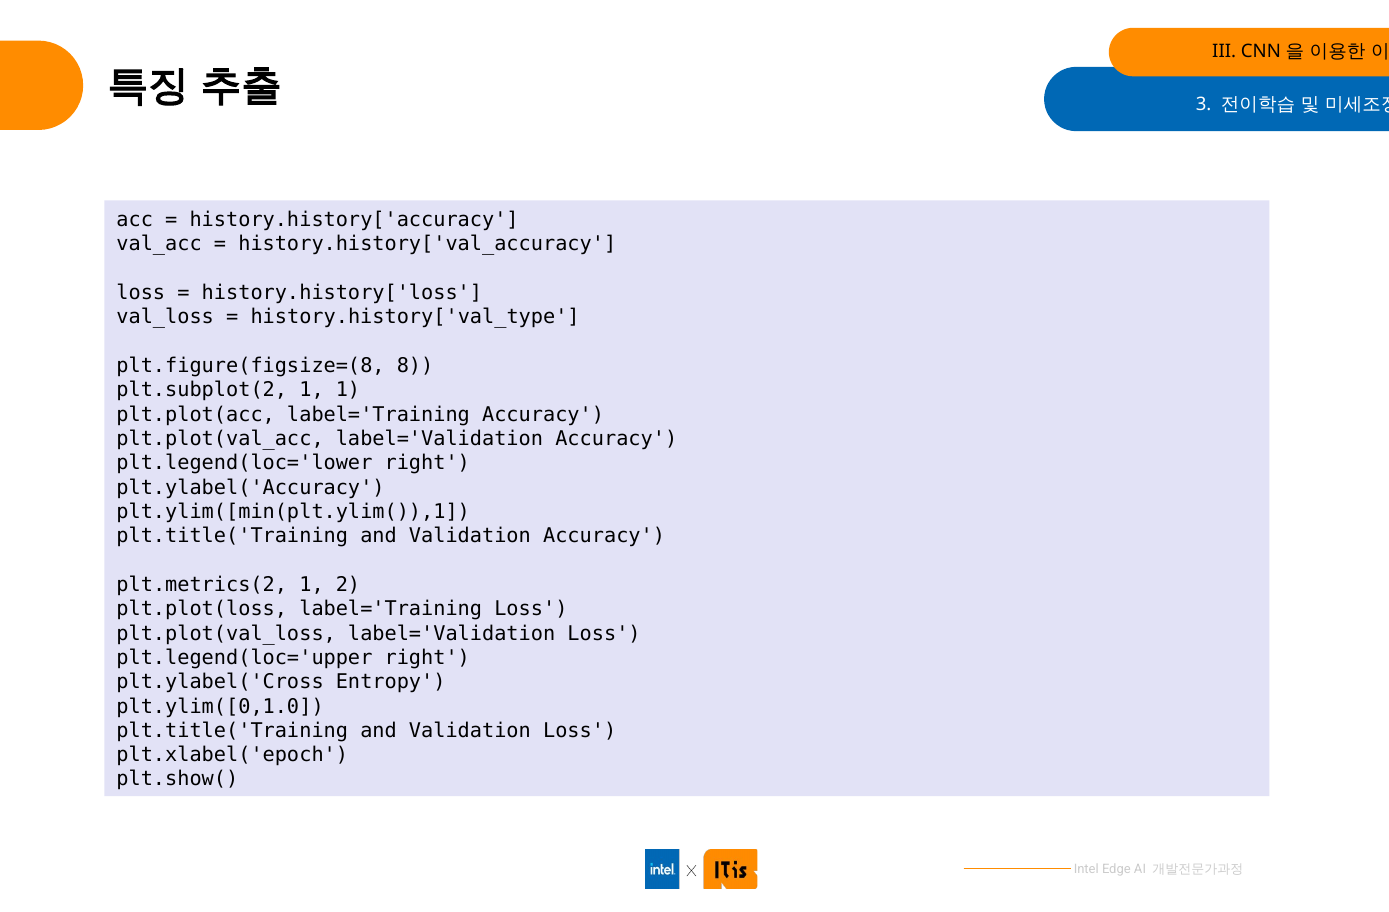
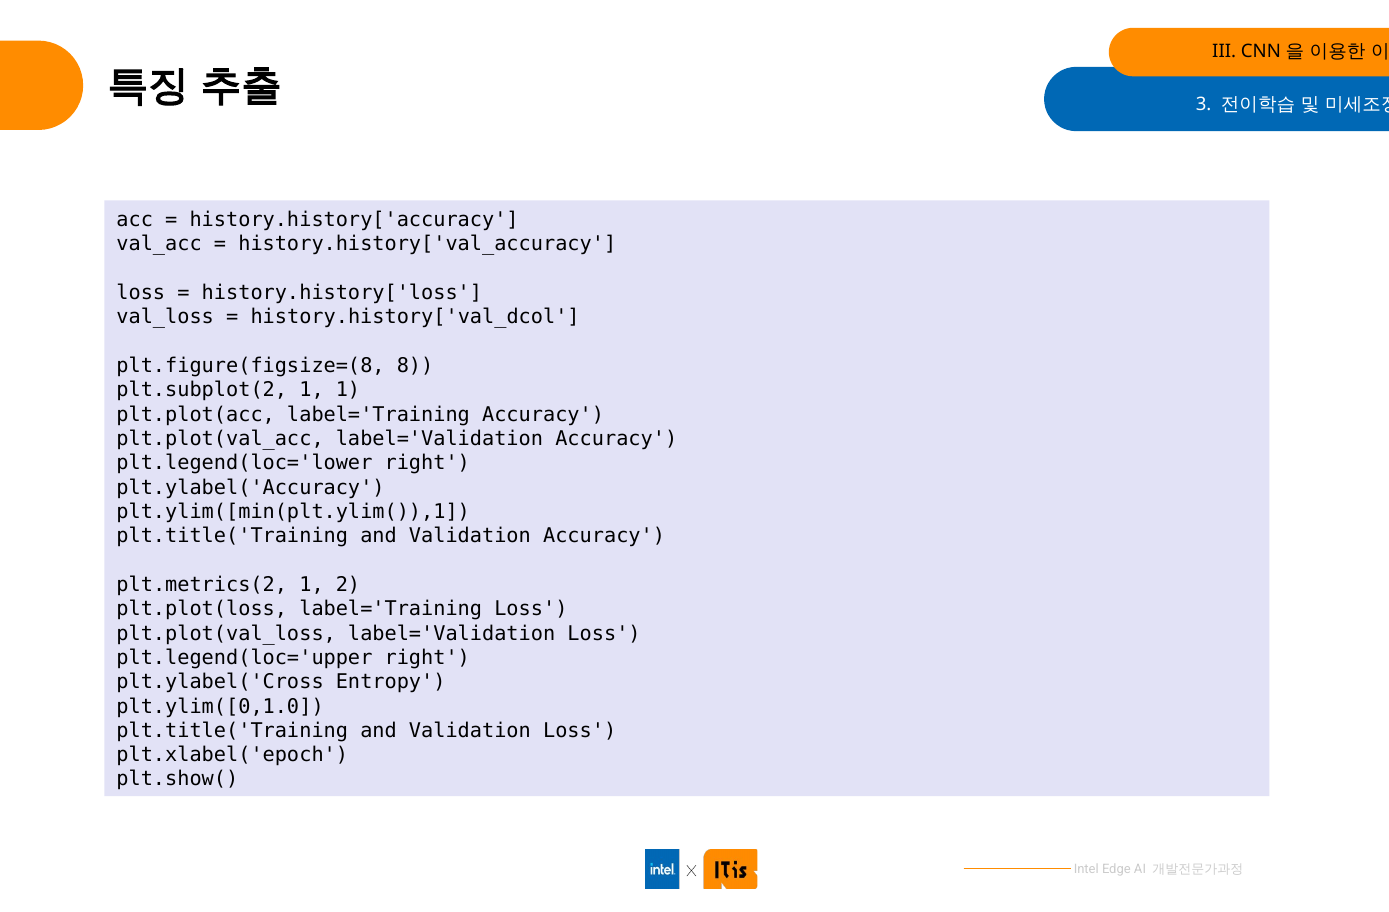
history.history['val_type: history.history['val_type -> history.history['val_dcol
